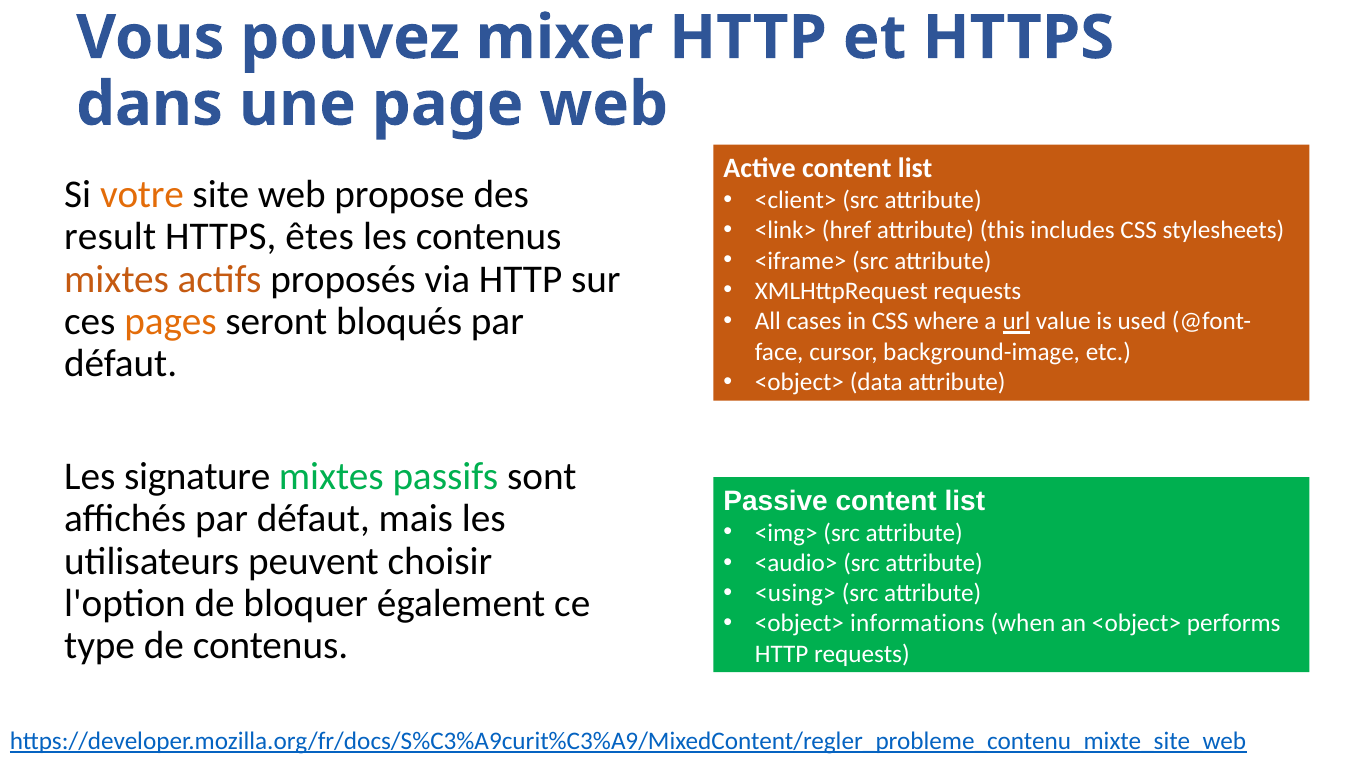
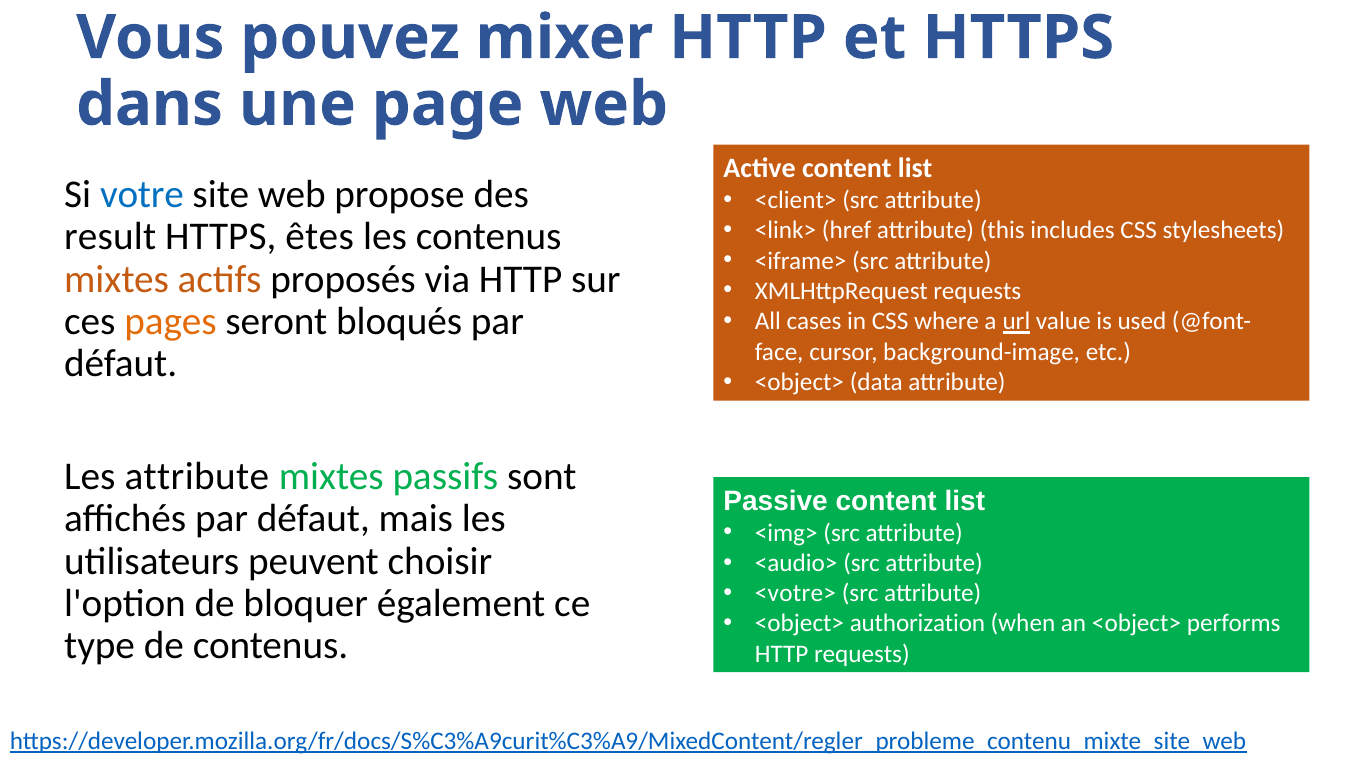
votre colour: orange -> blue
Les signature: signature -> attribute
<using>: <using> -> <votre>
informations: informations -> authorization
